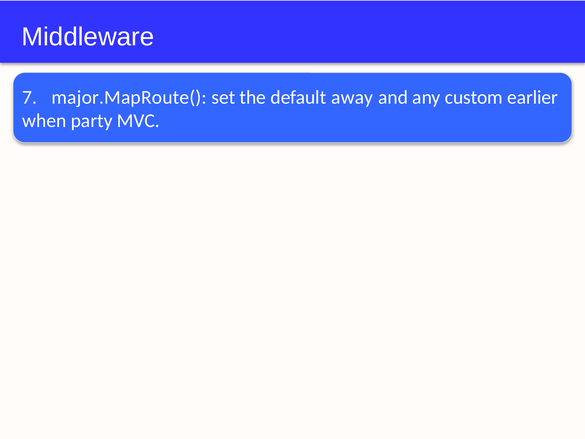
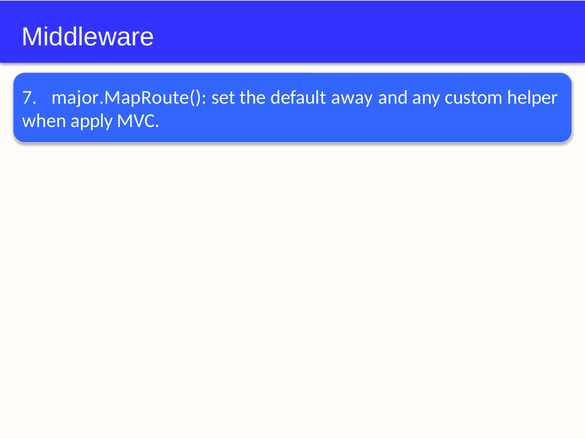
earlier: earlier -> helper
party: party -> apply
